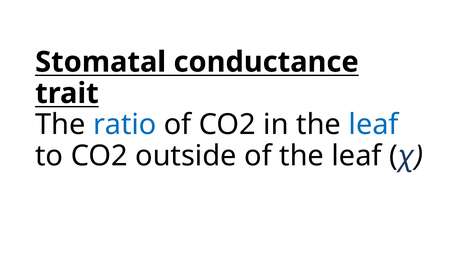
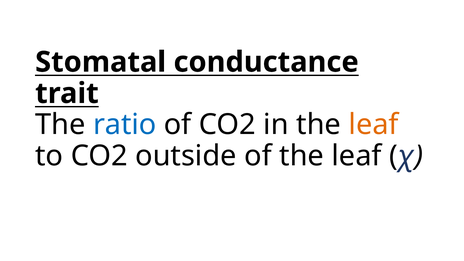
leaf at (374, 125) colour: blue -> orange
